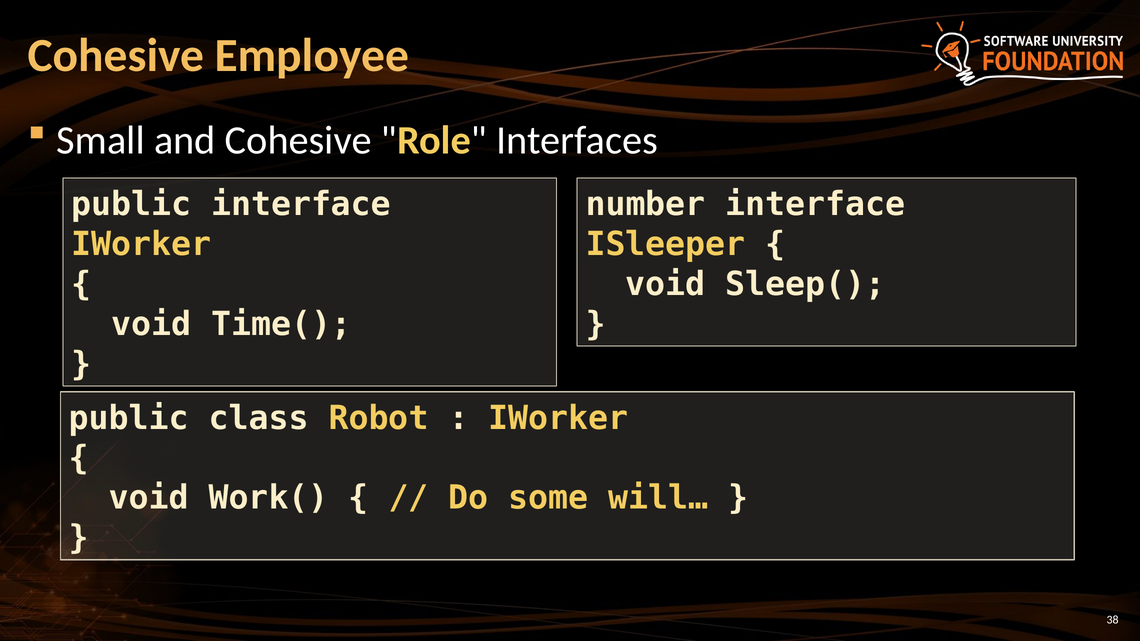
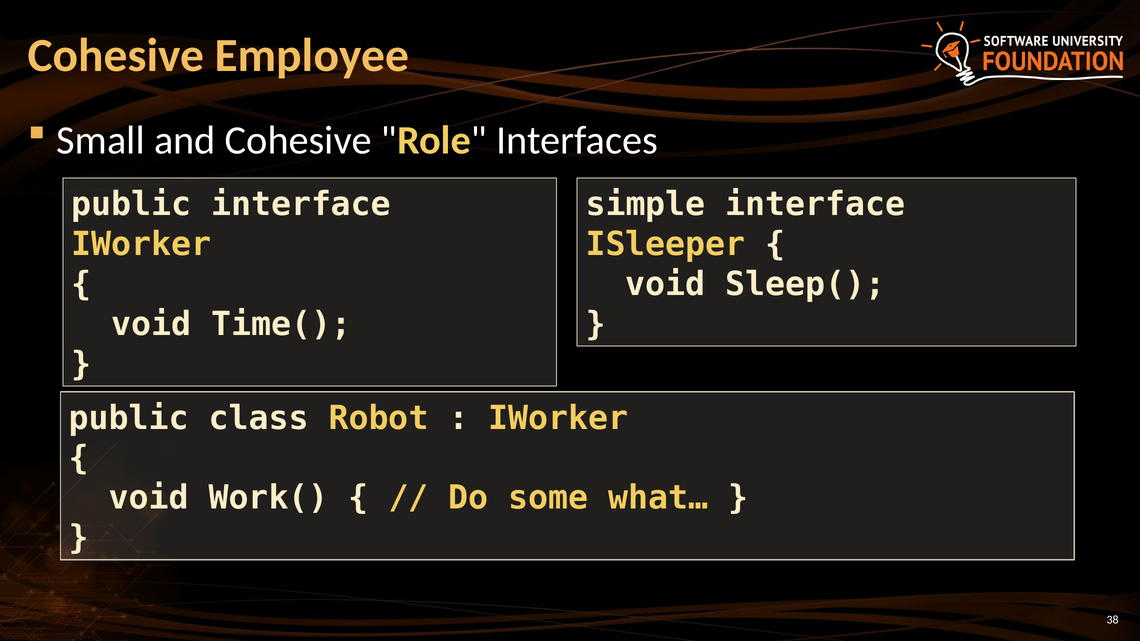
number: number -> simple
will…: will… -> what…
